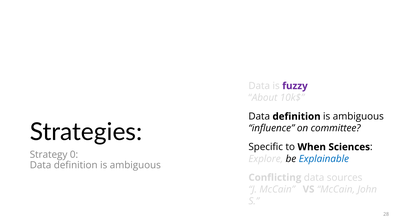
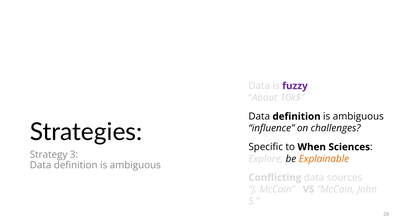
committee: committee -> challenges
0: 0 -> 3
Explainable colour: blue -> orange
